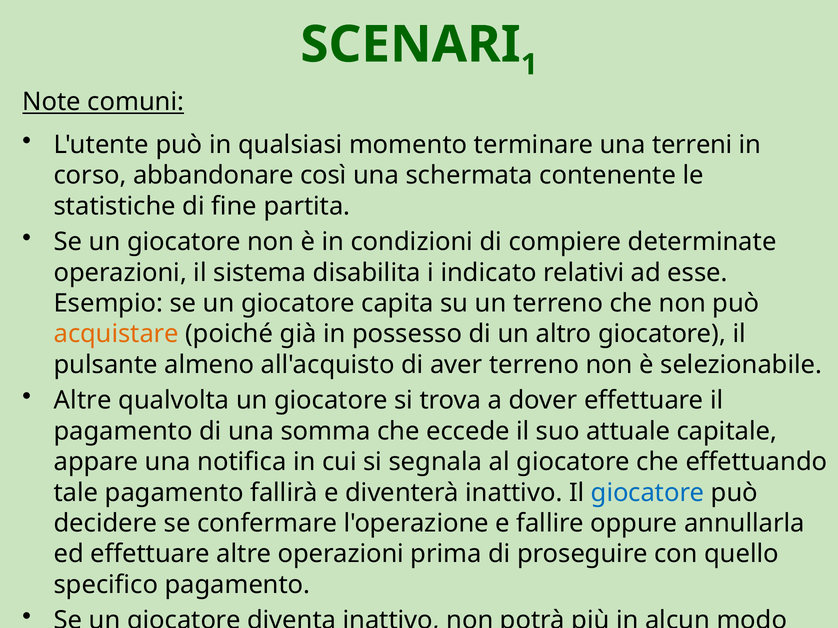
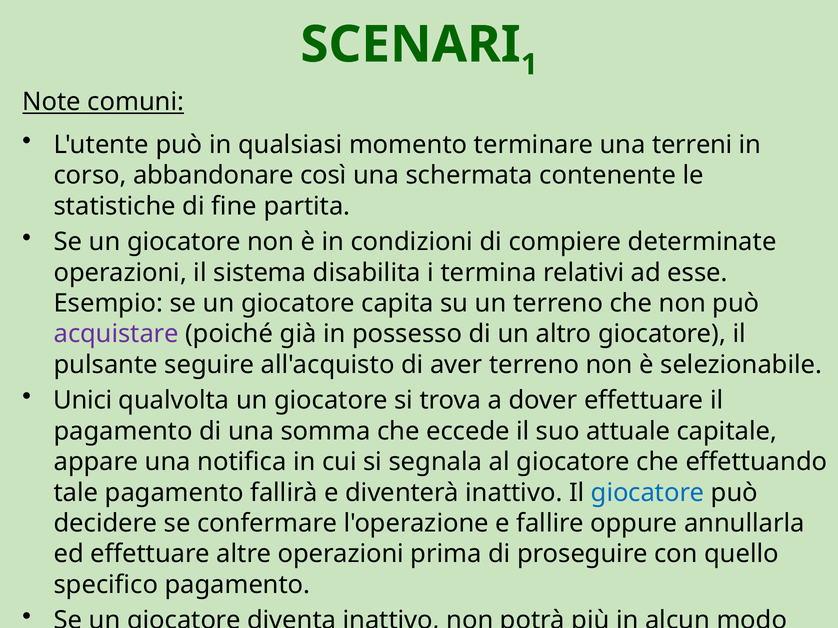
indicato: indicato -> termina
acquistare colour: orange -> purple
almeno: almeno -> seguire
Altre at (83, 401): Altre -> Unici
